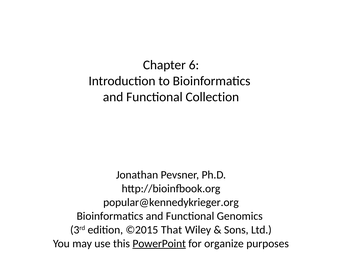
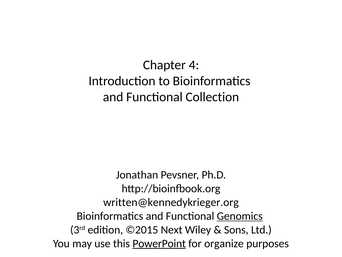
6: 6 -> 4
popular@kennedykrieger.org: popular@kennedykrieger.org -> written@kennedykrieger.org
Genomics underline: none -> present
That: That -> Next
